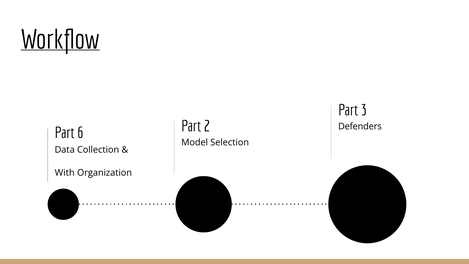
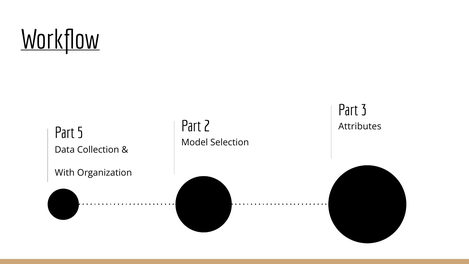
Defenders: Defenders -> Attributes
6: 6 -> 5
